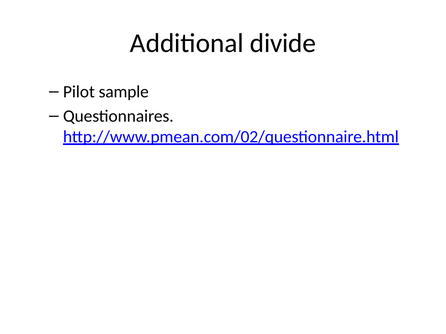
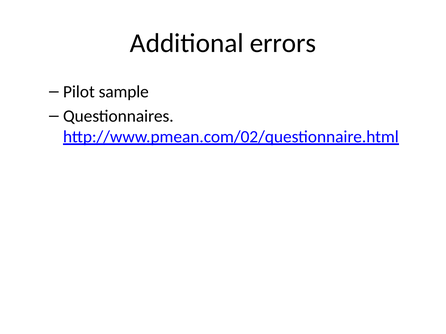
divide: divide -> errors
